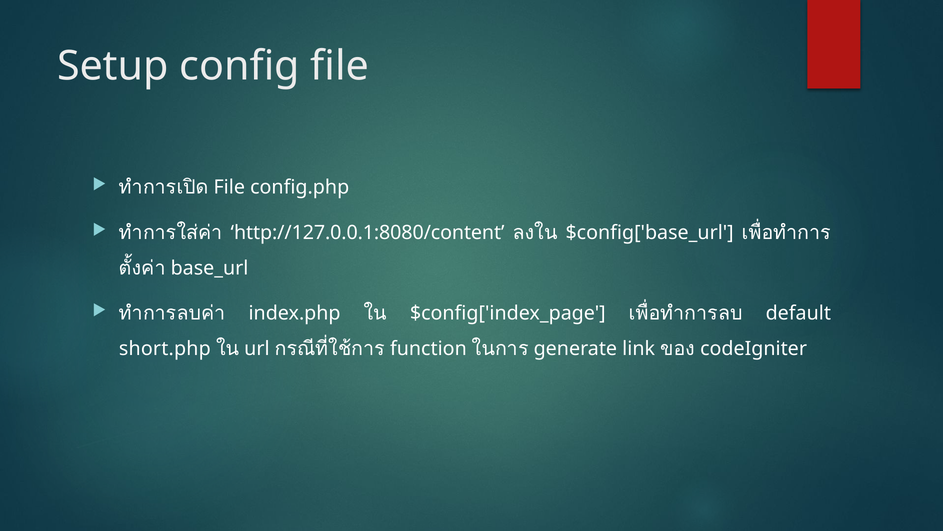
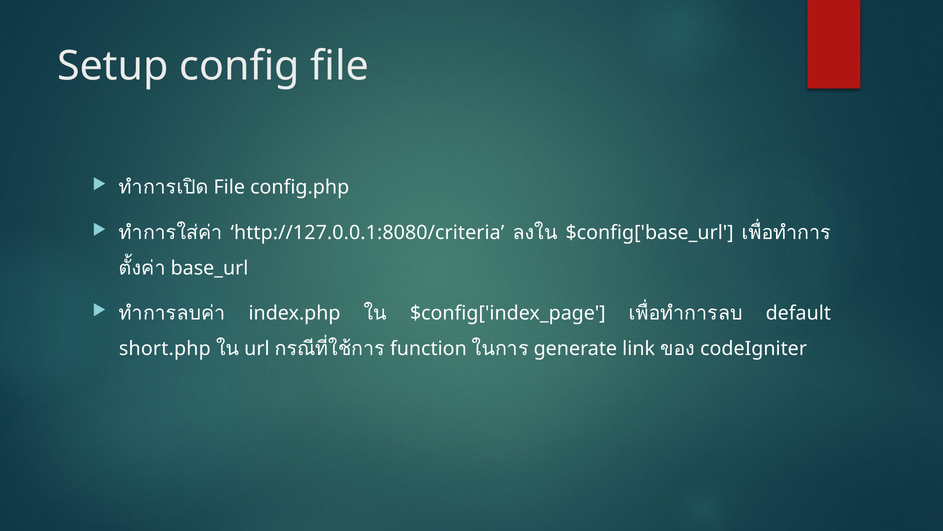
http://127.0.0.1:8080/content: http://127.0.0.1:8080/content -> http://127.0.0.1:8080/criteria
